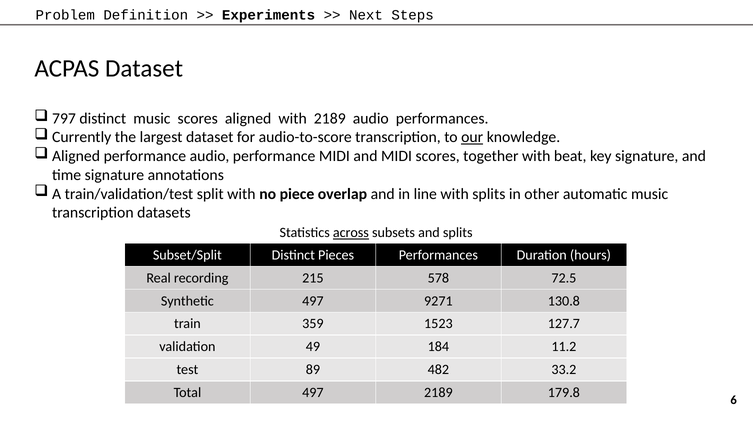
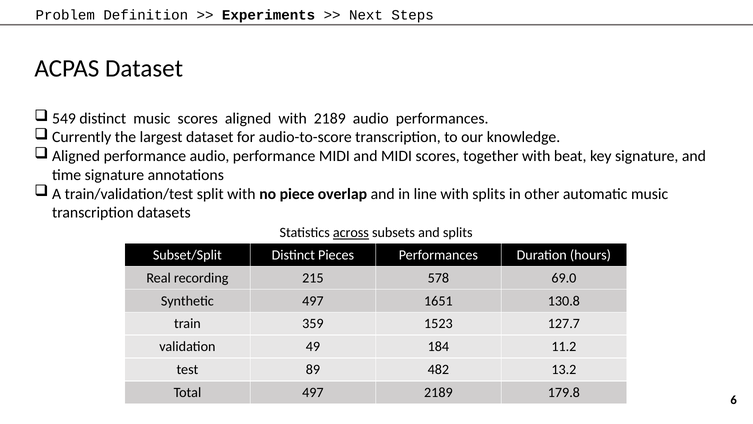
797: 797 -> 549
our underline: present -> none
72.5: 72.5 -> 69.0
9271: 9271 -> 1651
33.2: 33.2 -> 13.2
